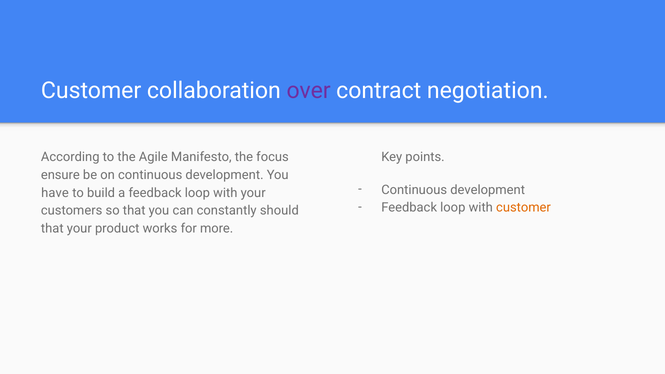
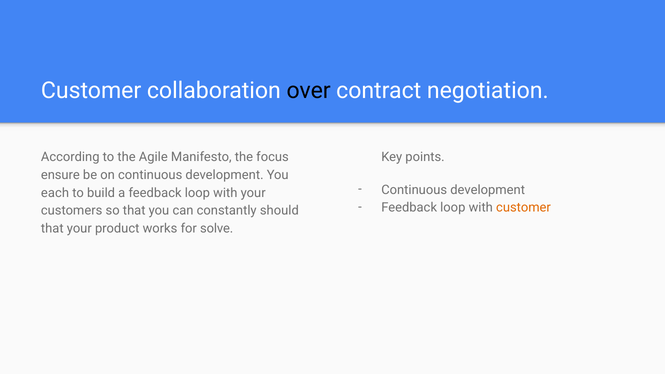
over colour: purple -> black
have: have -> each
more: more -> solve
